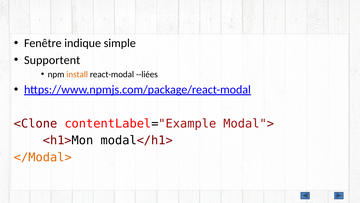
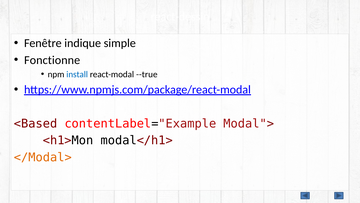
Supportent: Supportent -> Fonctionne
install colour: orange -> blue
--liées: --liées -> --true
<Clone: <Clone -> <Based
